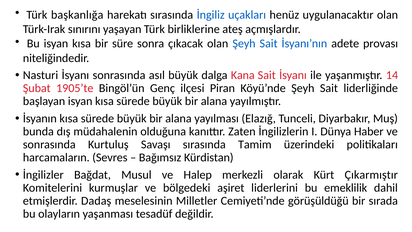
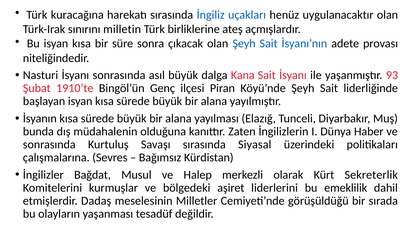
başkanlığa: başkanlığa -> kuracağına
yaşayan: yaşayan -> milletin
14: 14 -> 93
1905’te: 1905’te -> 1910’te
Tamim: Tamim -> Siyasal
harcamaların: harcamaların -> çalışmalarına
Çıkarmıştır: Çıkarmıştır -> Sekreterlik
